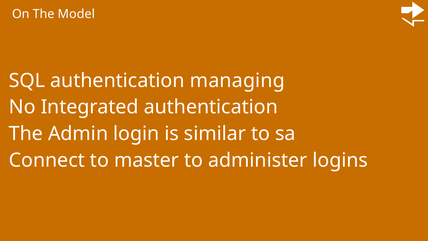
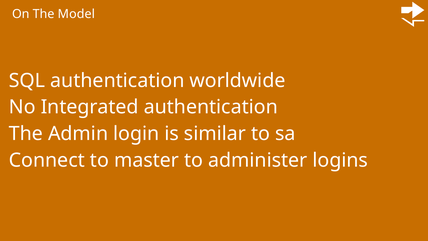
managing: managing -> worldwide
